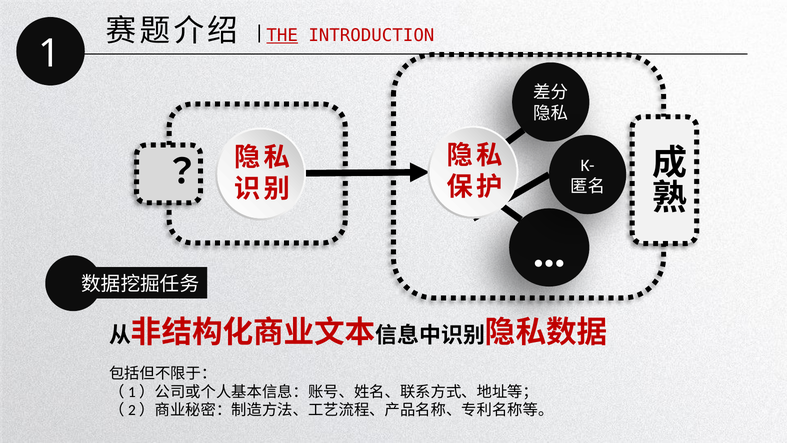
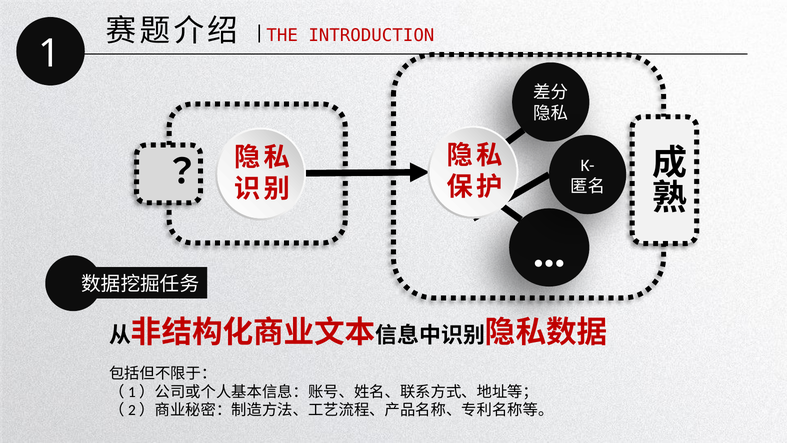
THE underline: present -> none
